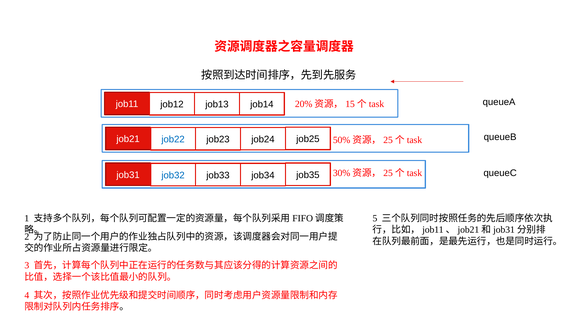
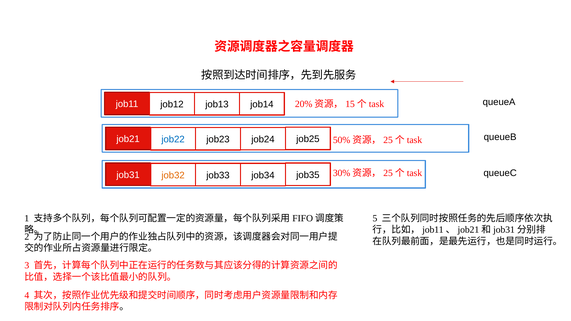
job32 colour: blue -> orange
